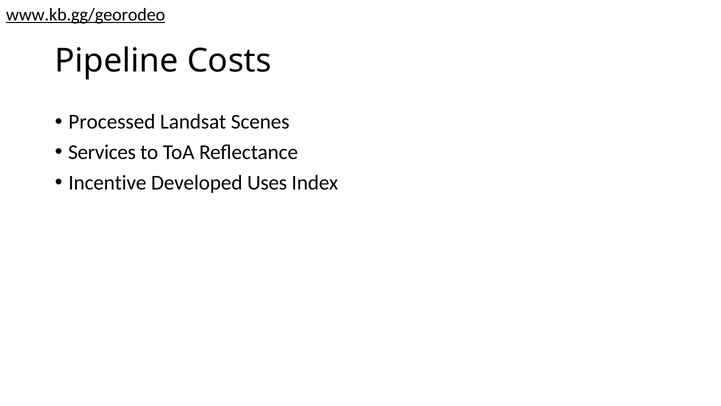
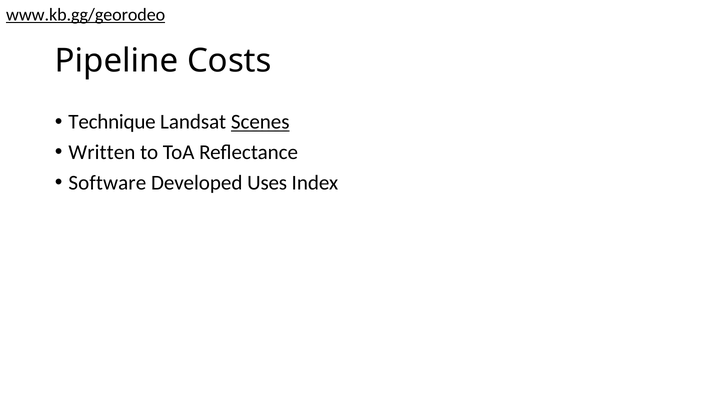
Processed: Processed -> Technique
Scenes underline: none -> present
Services: Services -> Written
Incentive: Incentive -> Software
